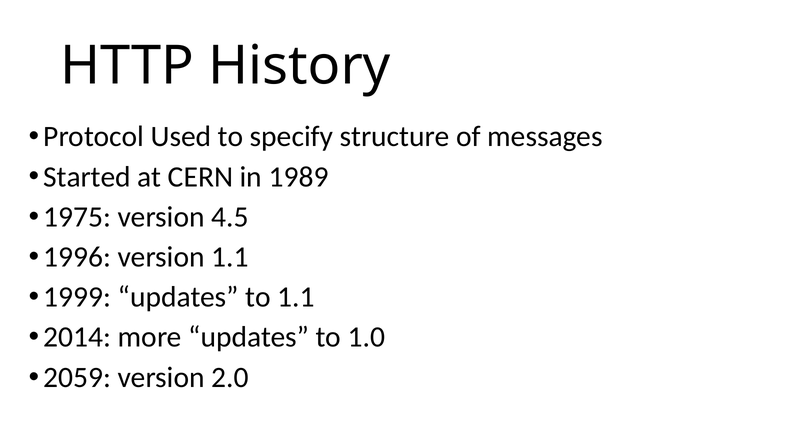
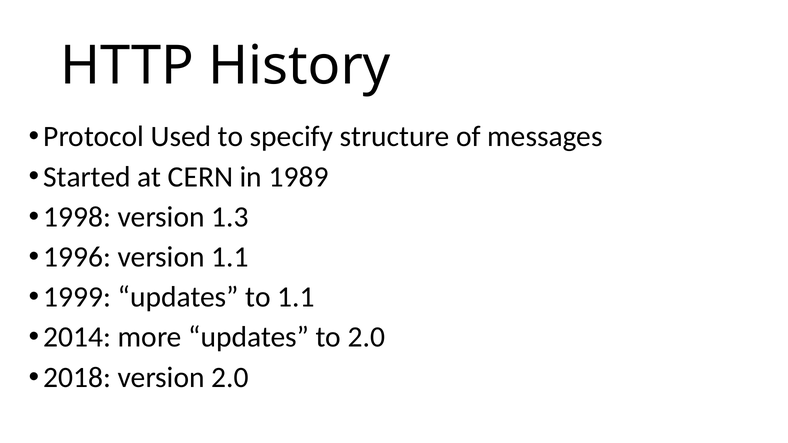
1975: 1975 -> 1998
4.5: 4.5 -> 1.3
to 1.0: 1.0 -> 2.0
2059: 2059 -> 2018
